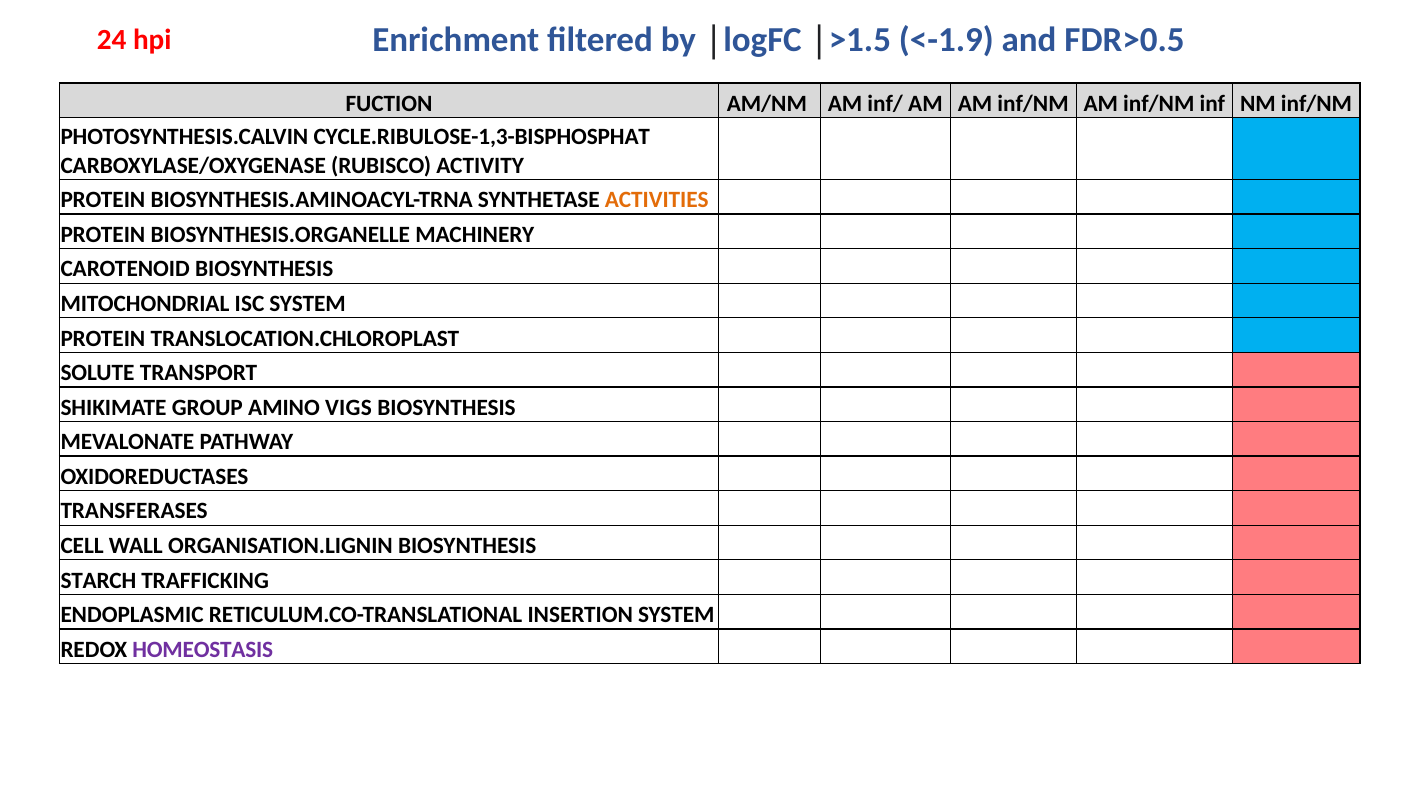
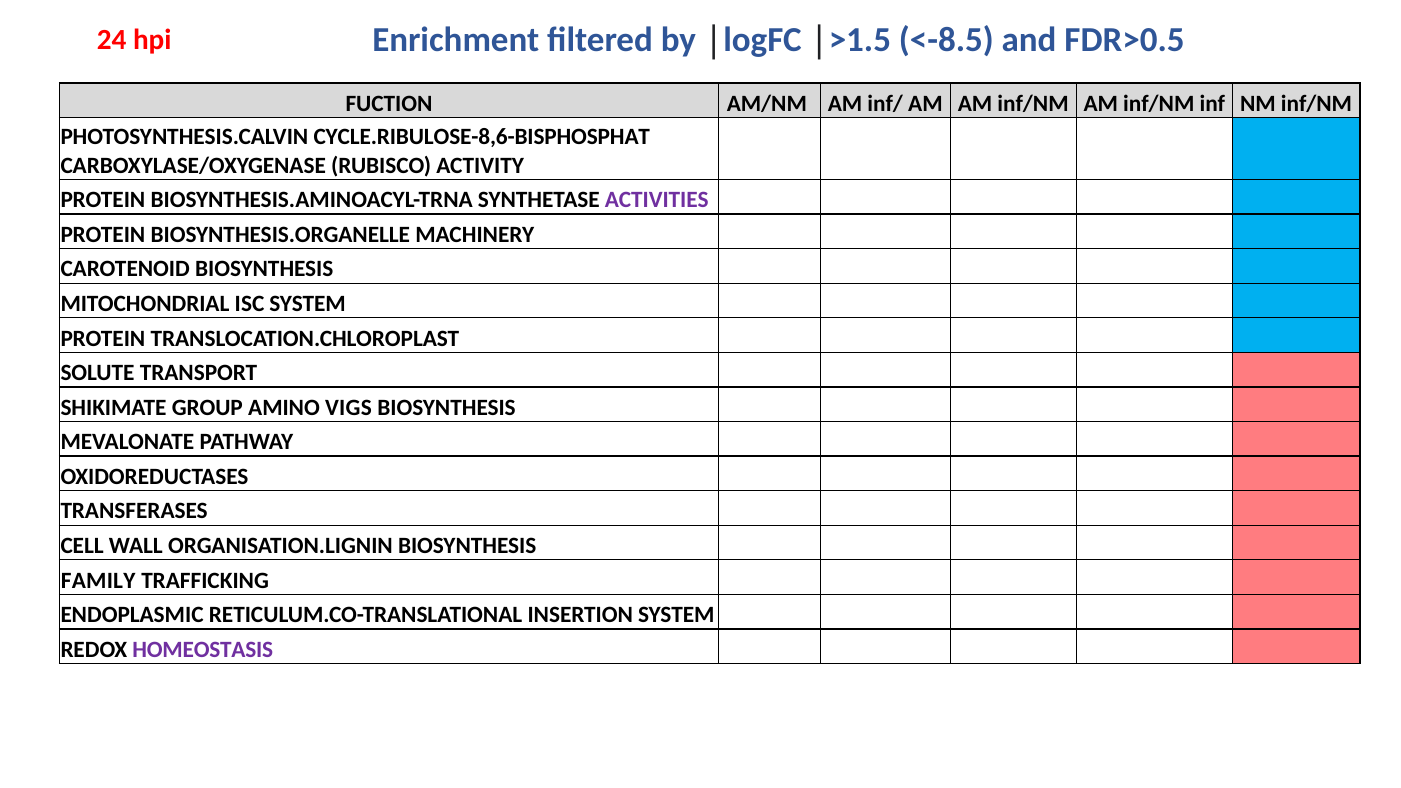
<-1.9: <-1.9 -> <-8.5
CYCLE.RIBULOSE-1,3-BISPHOSPHAT: CYCLE.RIBULOSE-1,3-BISPHOSPHAT -> CYCLE.RIBULOSE-8,6-BISPHOSPHAT
ACTIVITIES colour: orange -> purple
STARCH: STARCH -> FAMILY
